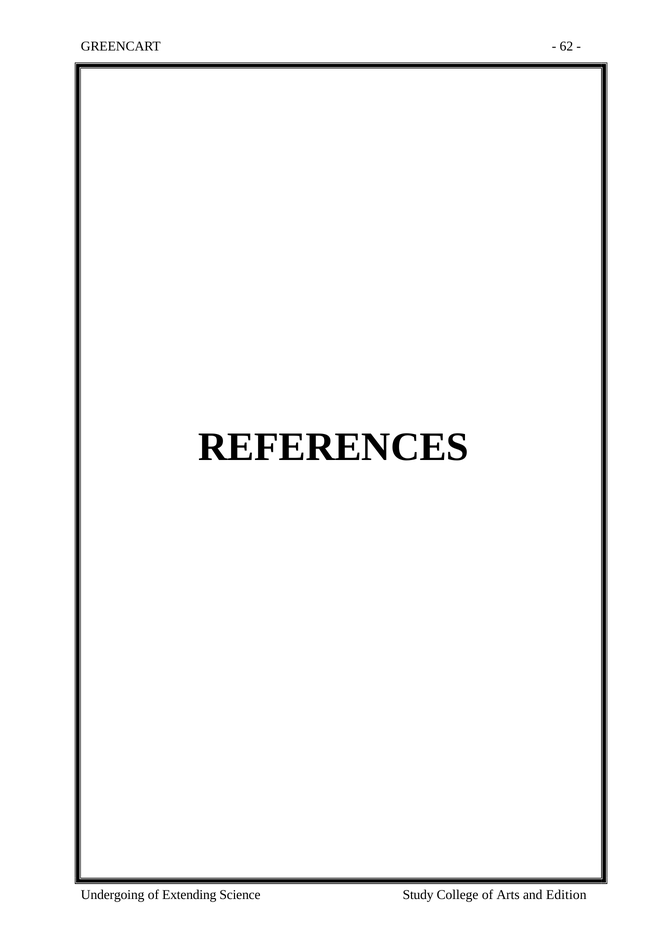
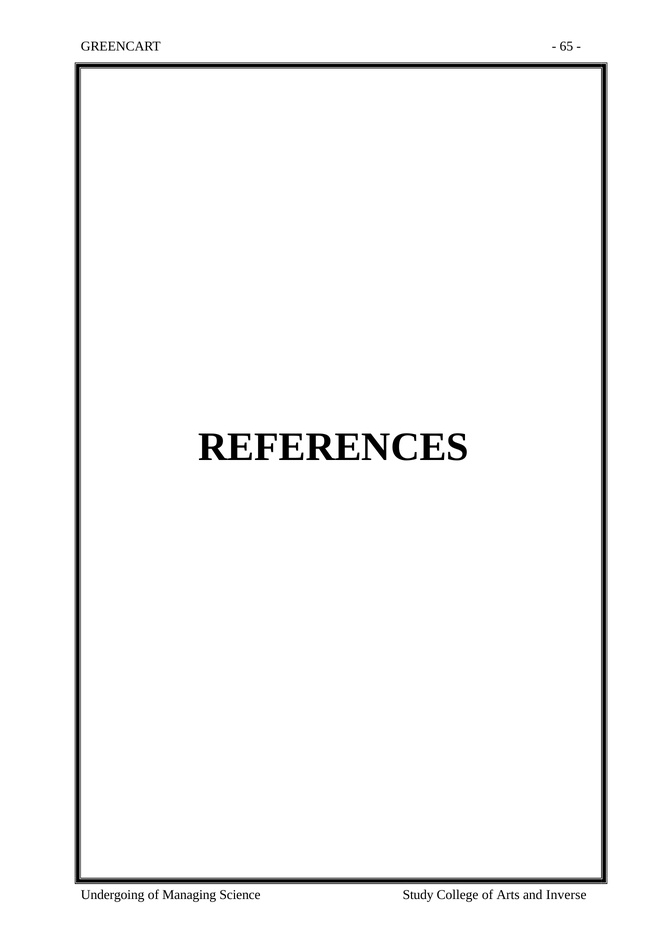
62: 62 -> 65
Extending: Extending -> Managing
Edition: Edition -> Inverse
